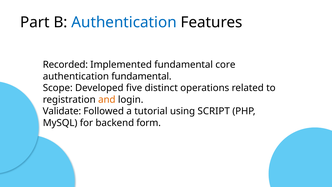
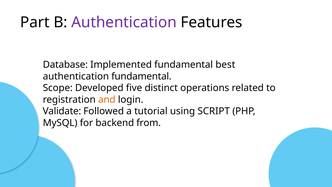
Authentication at (124, 22) colour: blue -> purple
Recorded: Recorded -> Database
core: core -> best
form: form -> from
